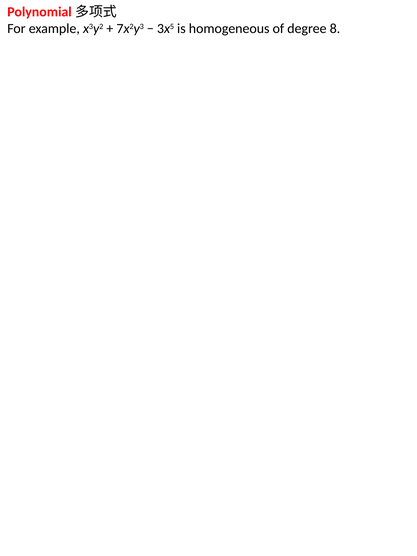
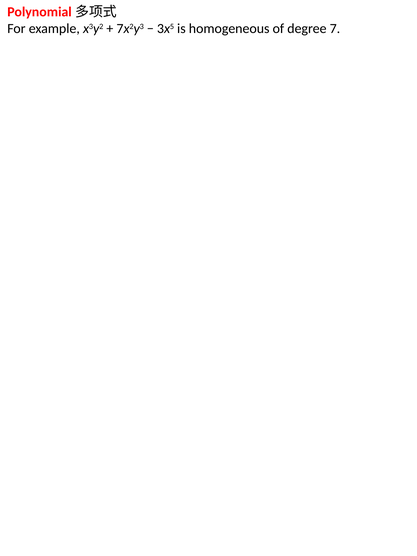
8: 8 -> 7
